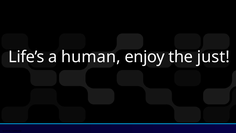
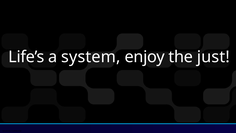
human: human -> system
